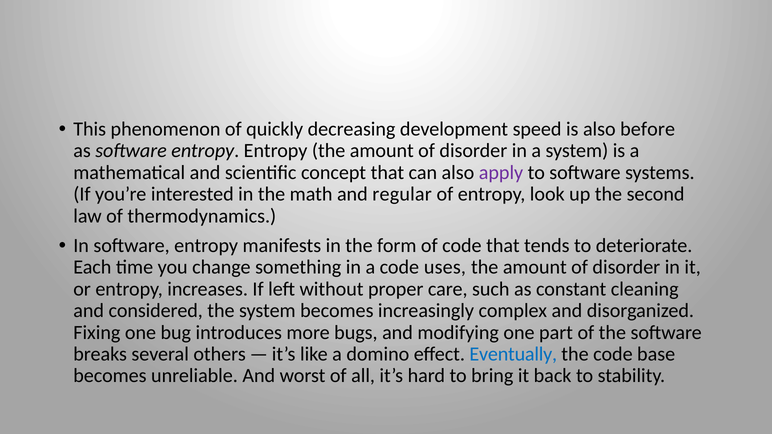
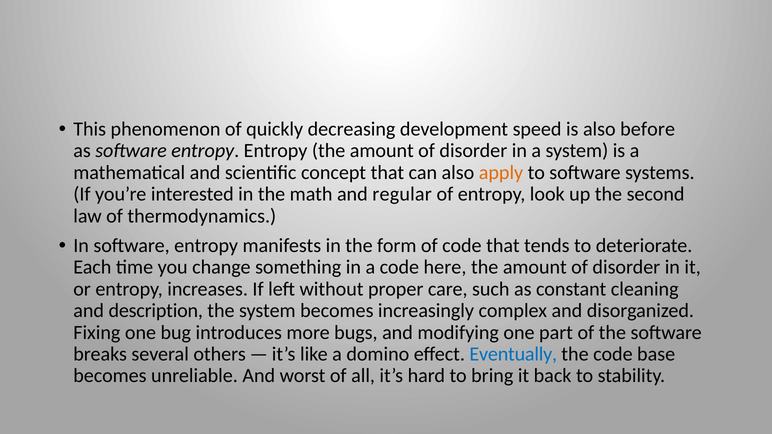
apply colour: purple -> orange
uses: uses -> here
considered: considered -> description
